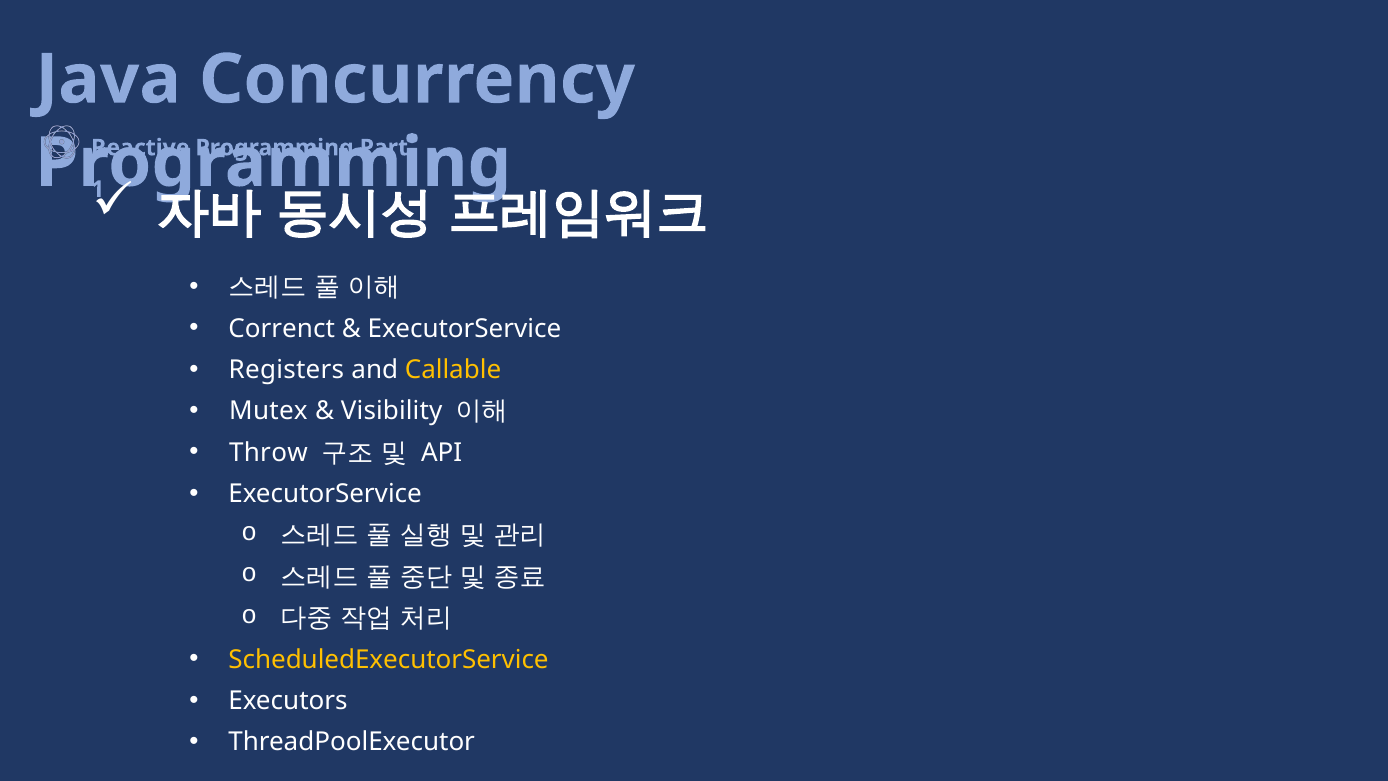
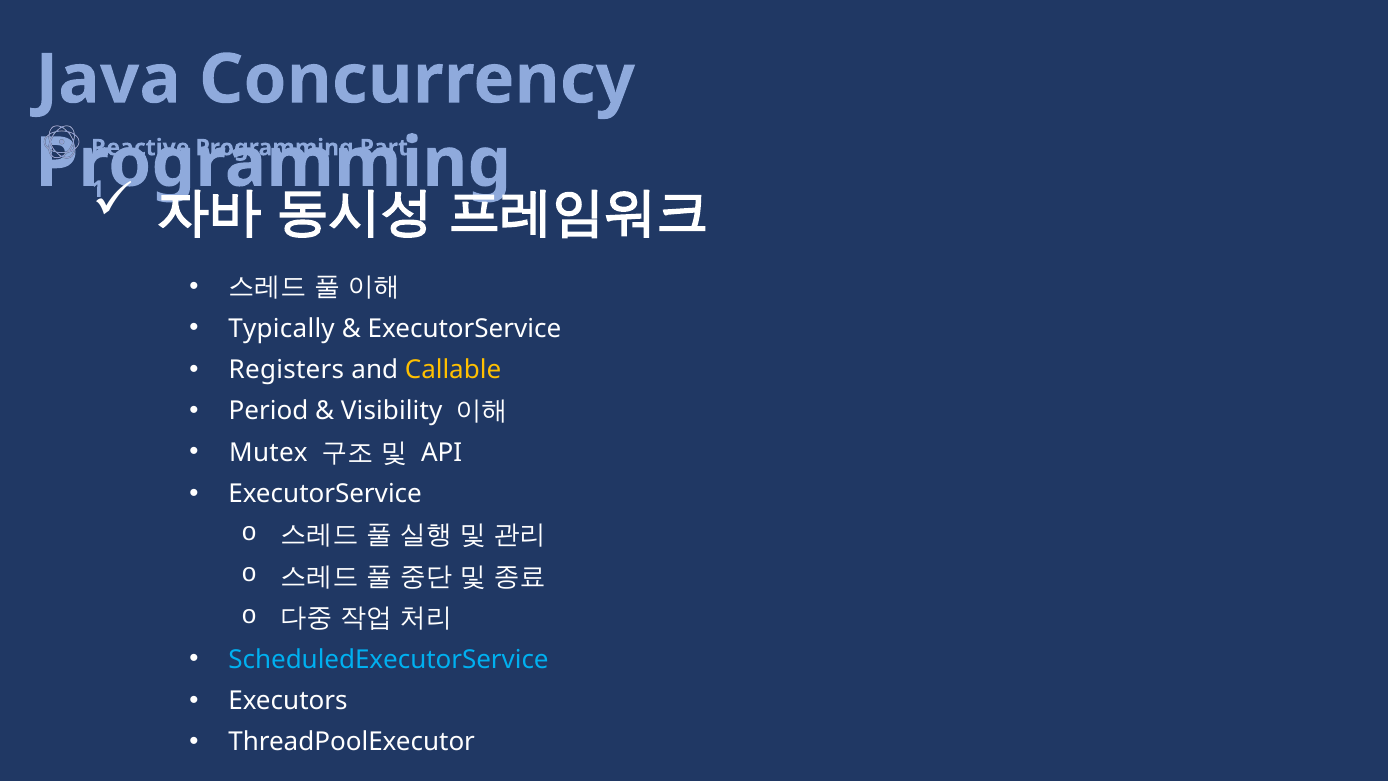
Correnct: Correnct -> Typically
Mutex: Mutex -> Period
Throw: Throw -> Mutex
ScheduledExecutorService colour: yellow -> light blue
